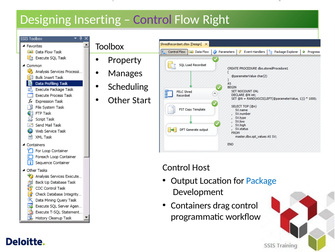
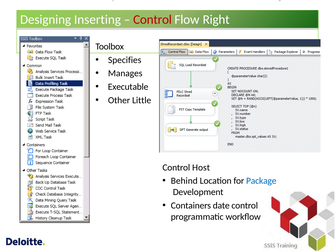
Control at (152, 20) colour: purple -> red
Property: Property -> Specifies
Scheduling: Scheduling -> Executable
Start: Start -> Little
Output: Output -> Behind
drag: drag -> date
